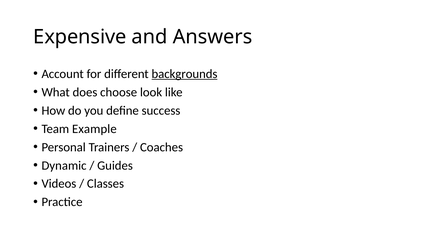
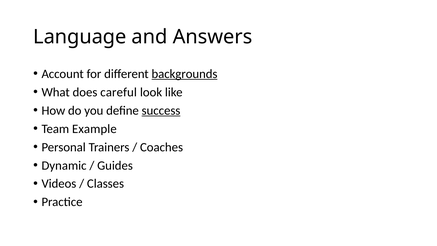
Expensive: Expensive -> Language
choose: choose -> careful
success underline: none -> present
